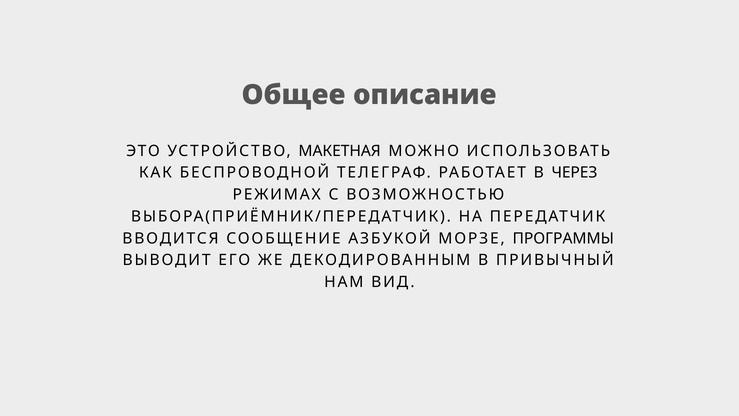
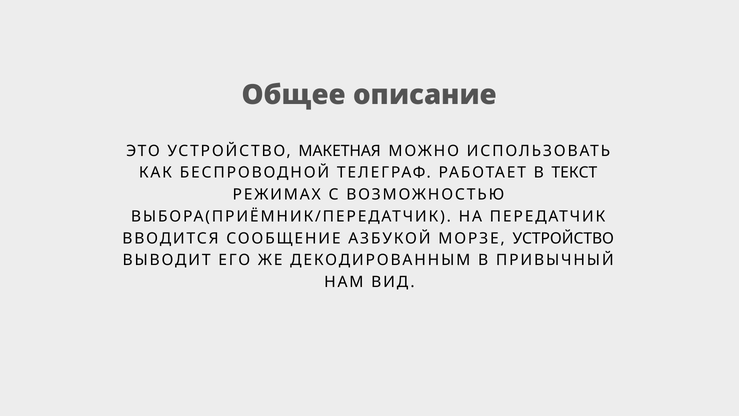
ЧЕРЕЗ: ЧЕРЕЗ -> ТЕКСТ
МОРЗЕ ПРОГРАММЫ: ПРОГРАММЫ -> УСТРОЙСТВО
